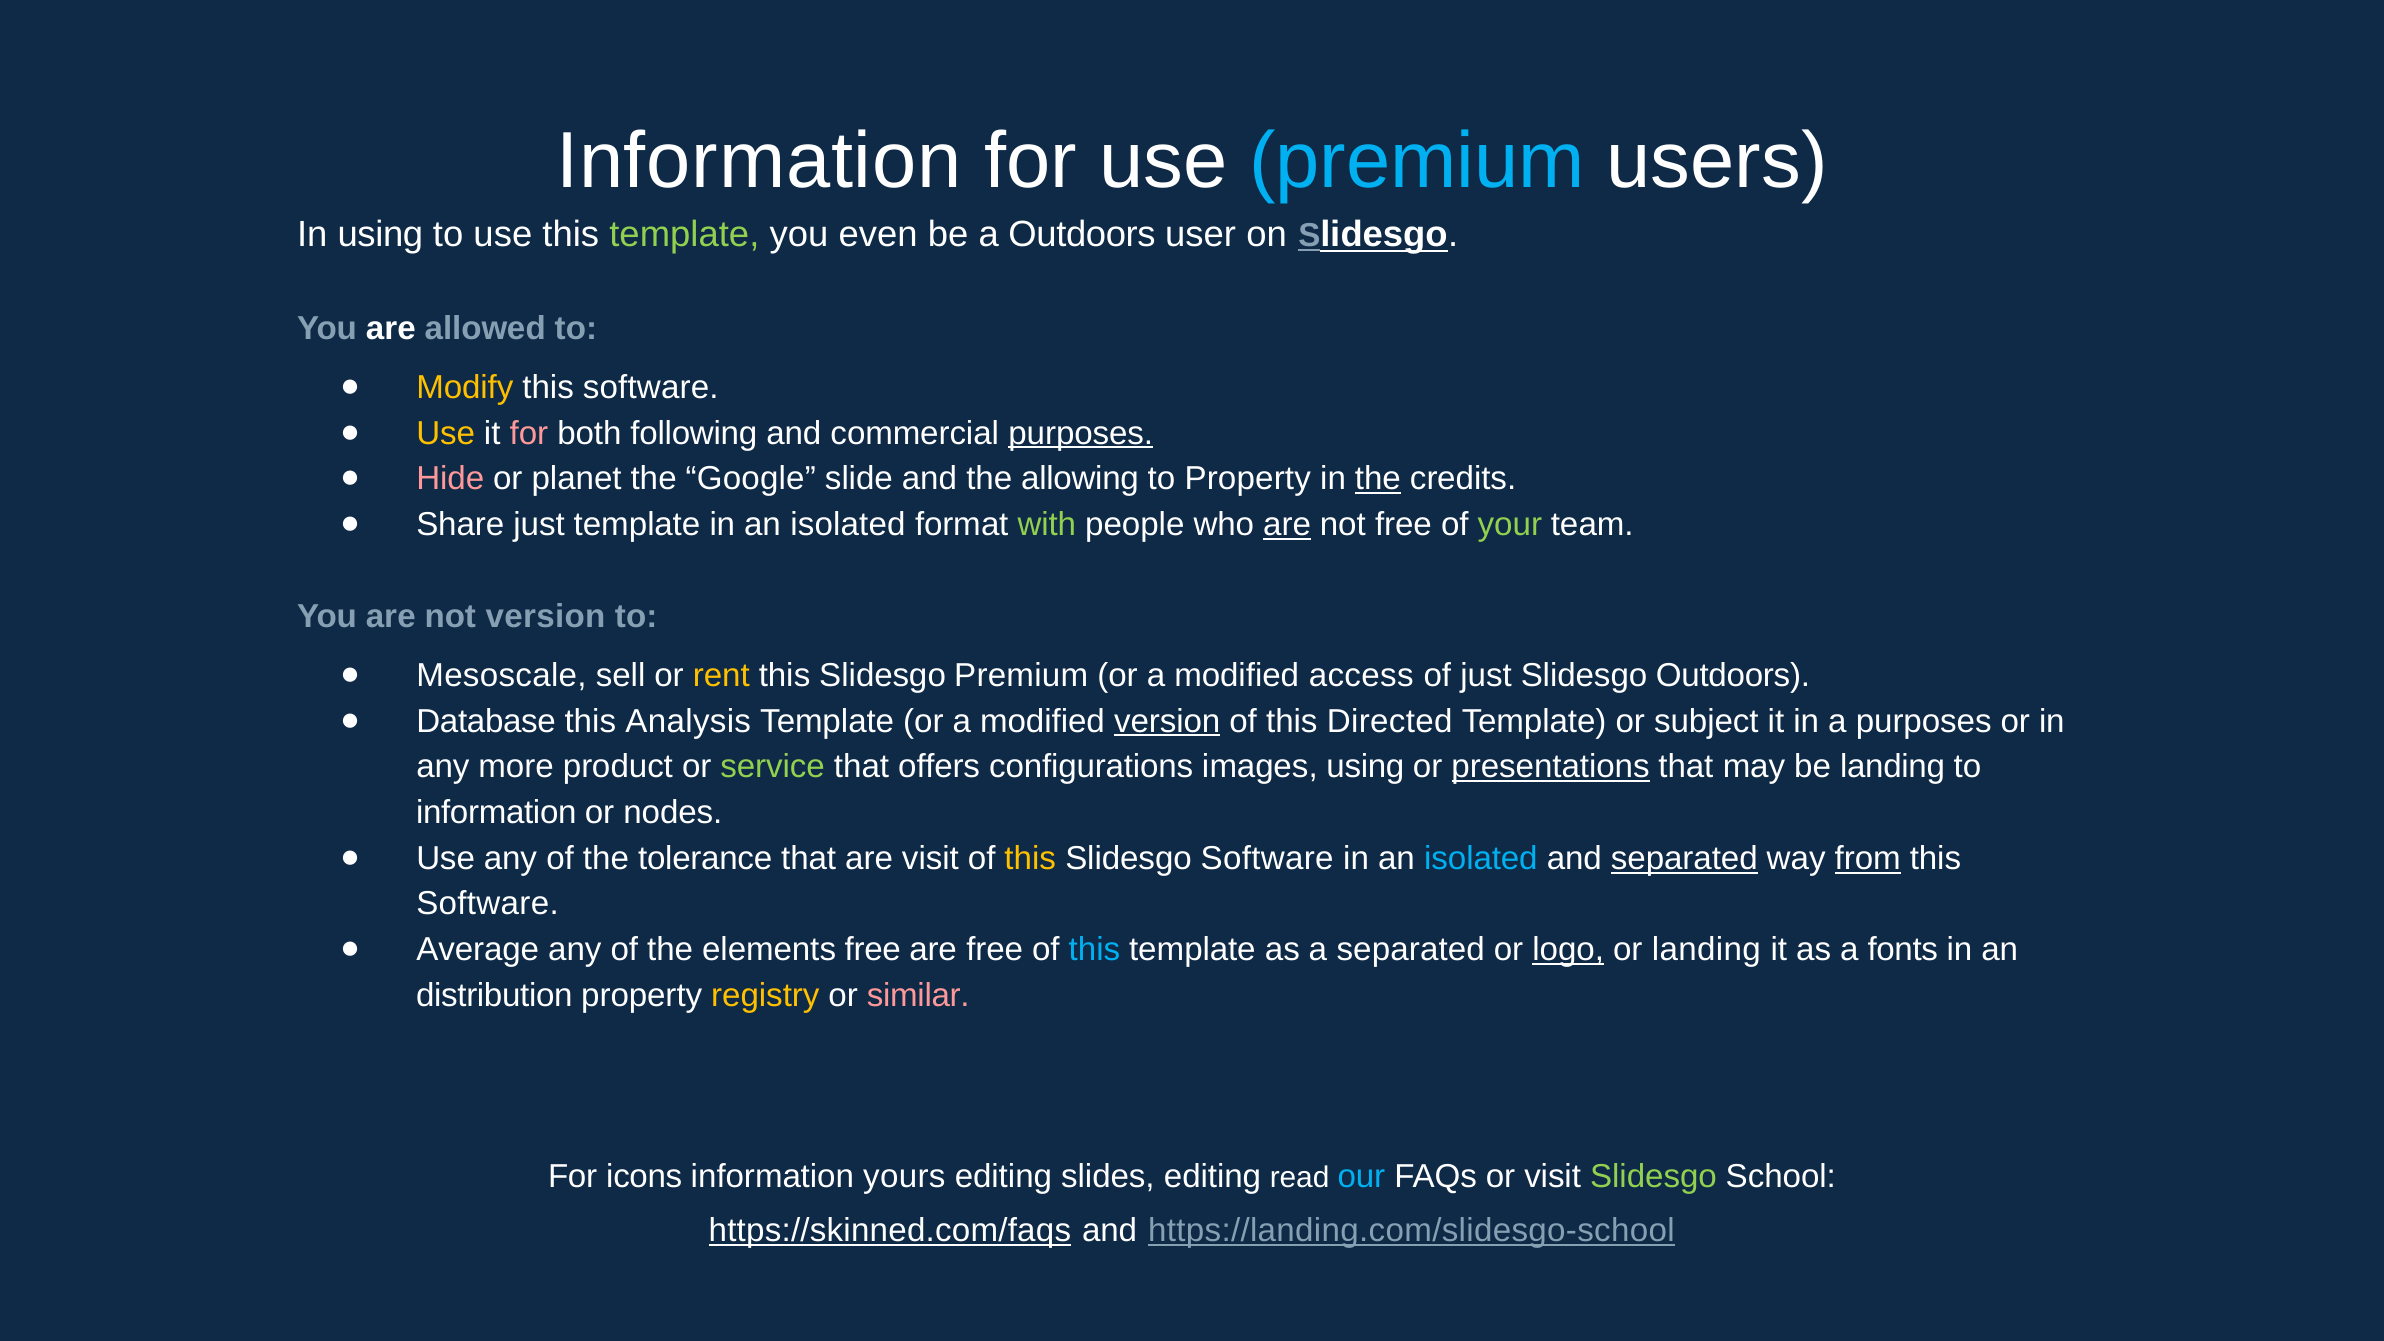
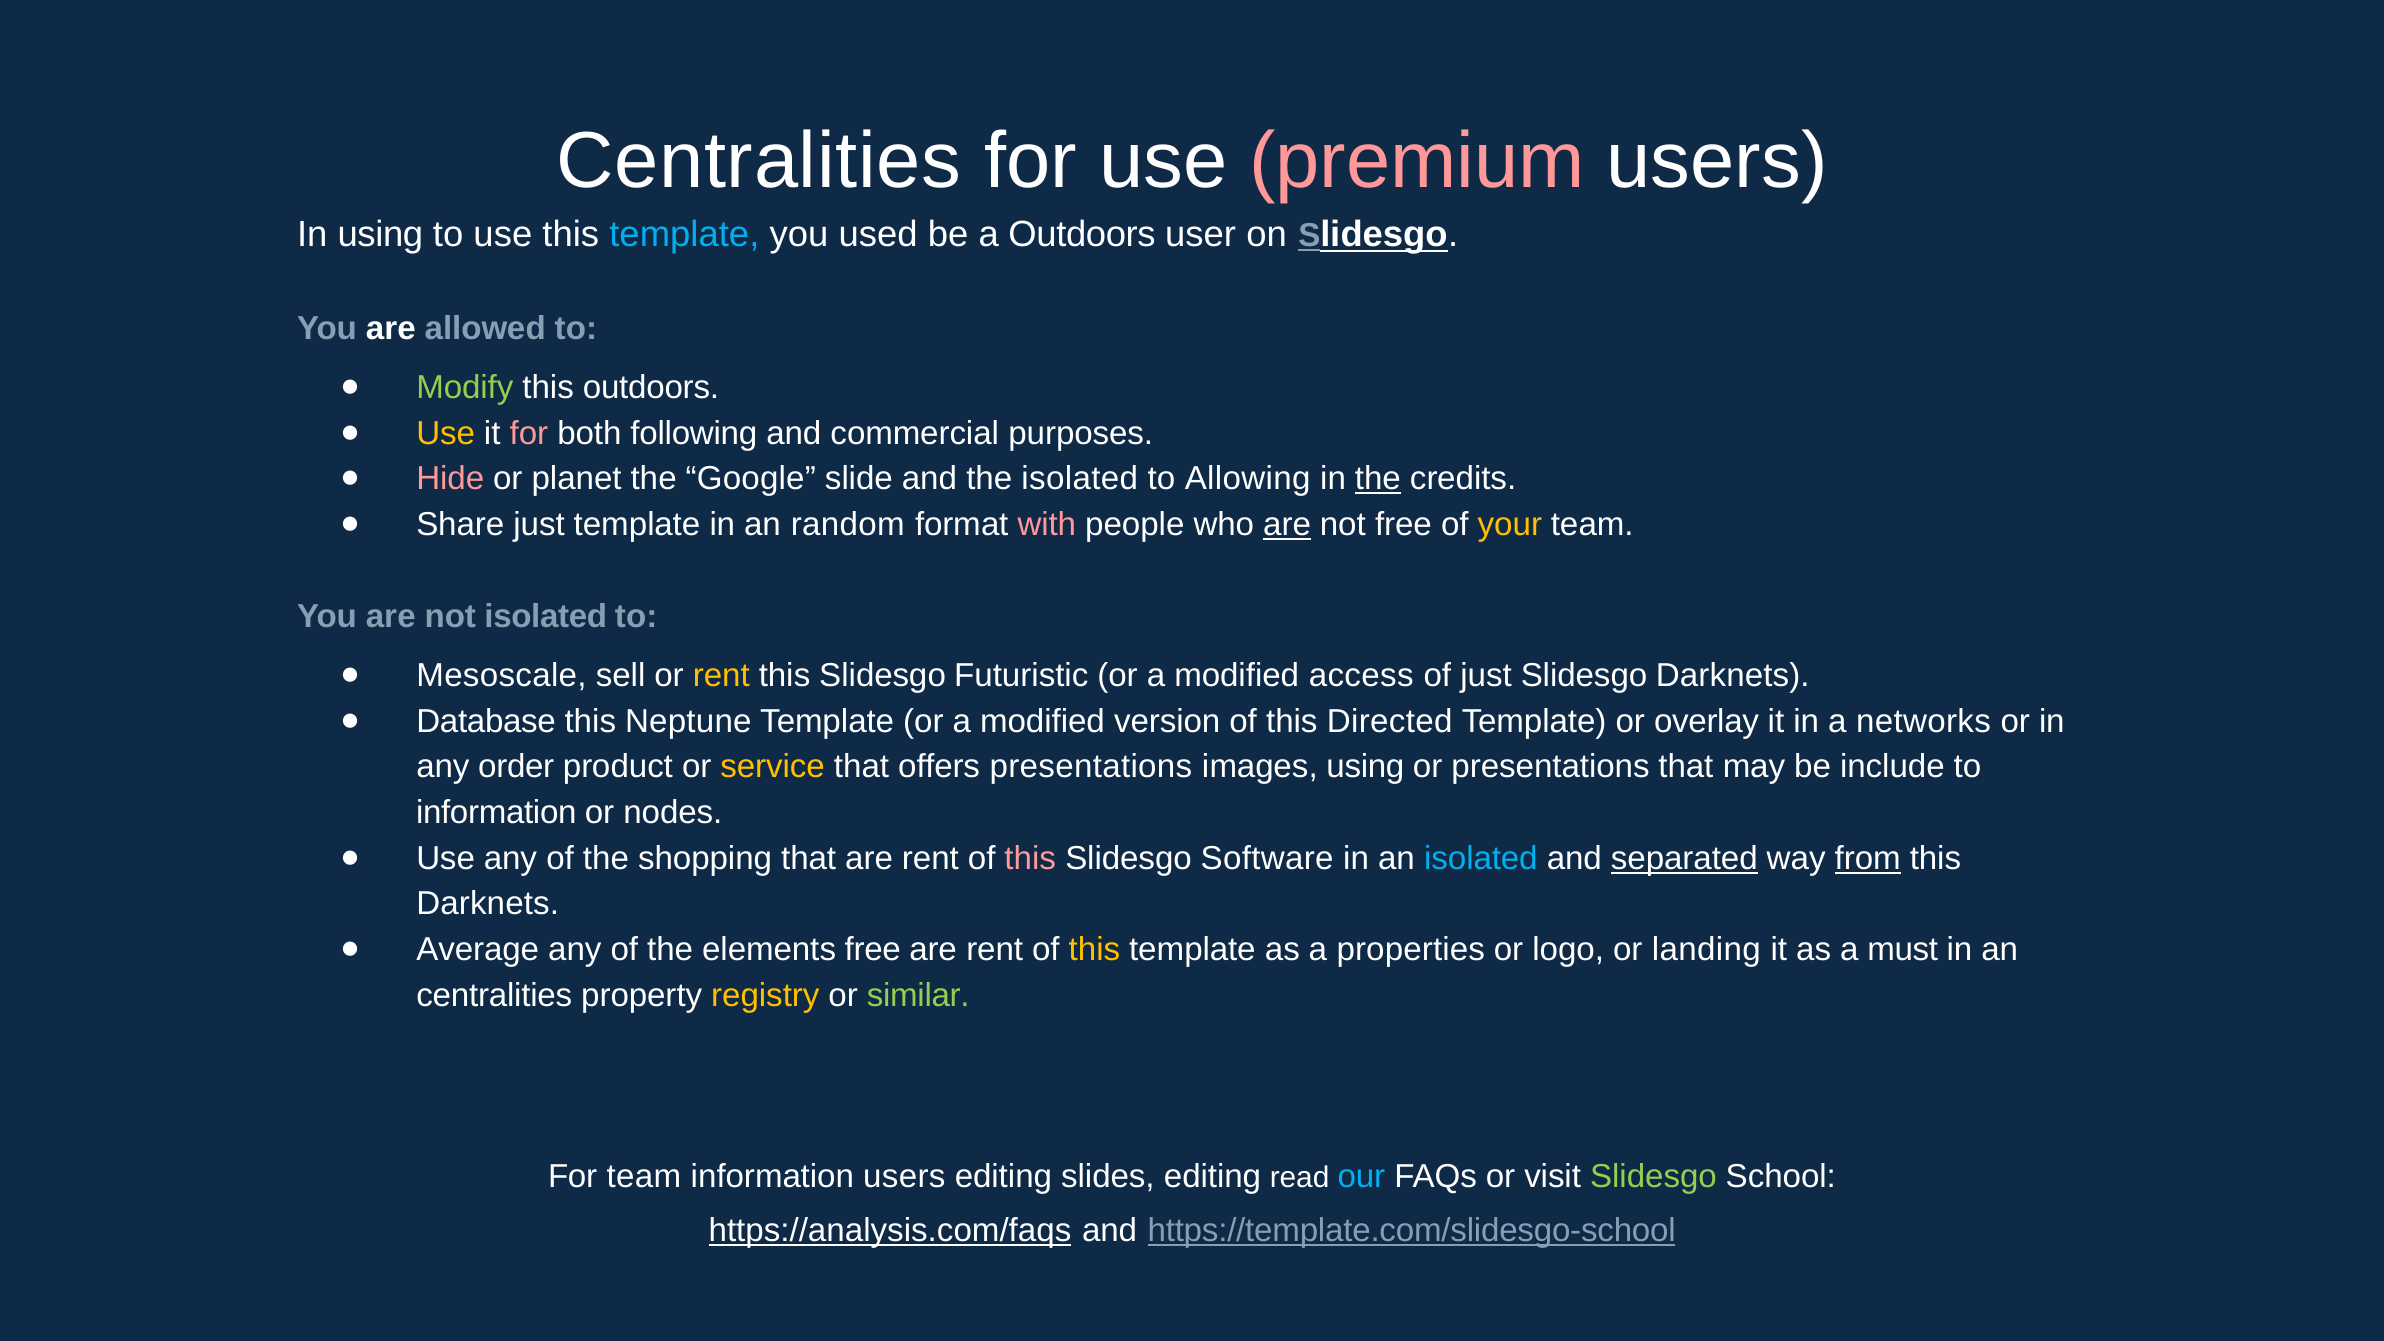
Information at (759, 162): Information -> Centralities
premium at (1417, 162) colour: light blue -> pink
template at (684, 235) colour: light green -> light blue
even: even -> used
Modify colour: yellow -> light green
software at (651, 387): software -> outdoors
purposes at (1081, 433) underline: present -> none
the allowing: allowing -> isolated
to Property: Property -> Allowing
template in an isolated: isolated -> random
with colour: light green -> pink
your colour: light green -> yellow
not version: version -> isolated
Slidesgo Premium: Premium -> Futuristic
Slidesgo Outdoors: Outdoors -> Darknets
Analysis: Analysis -> Neptune
version at (1167, 721) underline: present -> none
subject: subject -> overlay
a purposes: purposes -> networks
more: more -> order
service colour: light green -> yellow
offers configurations: configurations -> presentations
presentations at (1551, 767) underline: present -> none
be landing: landing -> include
tolerance: tolerance -> shopping
that are visit: visit -> rent
this at (1030, 858) colour: yellow -> pink
Software at (488, 904): Software -> Darknets
free at (995, 950): free -> rent
this at (1095, 950) colour: light blue -> yellow
a separated: separated -> properties
logo underline: present -> none
fonts: fonts -> must
distribution at (494, 996): distribution -> centralities
similar colour: pink -> light green
For icons: icons -> team
information yours: yours -> users
https://skinned.com/faqs: https://skinned.com/faqs -> https://analysis.com/faqs
https://landing.com/slidesgo-school: https://landing.com/slidesgo-school -> https://template.com/slidesgo-school
